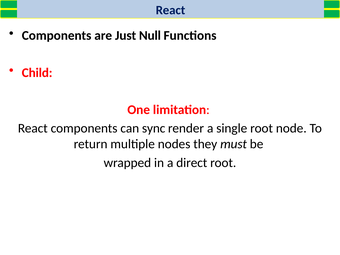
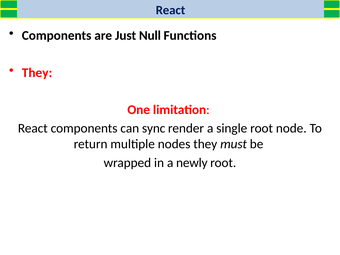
Child at (37, 73): Child -> They
direct: direct -> newly
